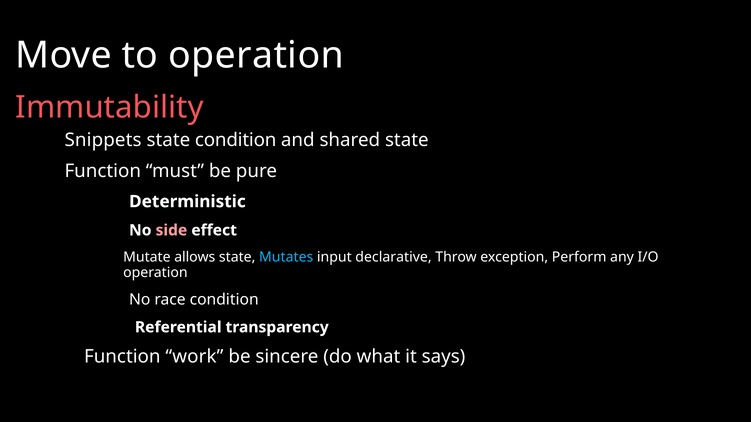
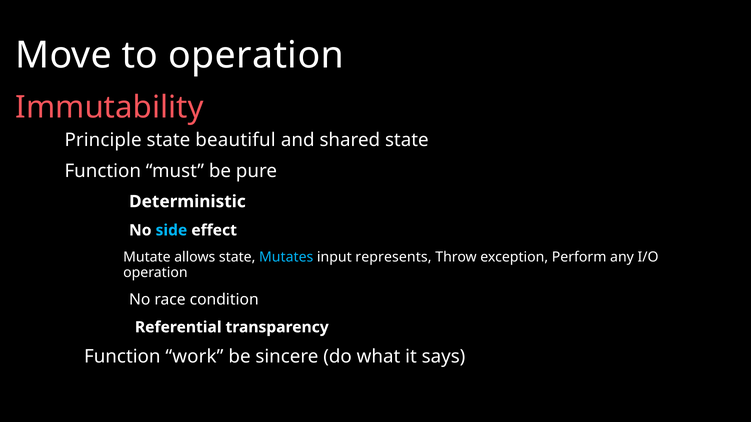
Snippets: Snippets -> Principle
state condition: condition -> beautiful
side colour: pink -> light blue
declarative: declarative -> represents
